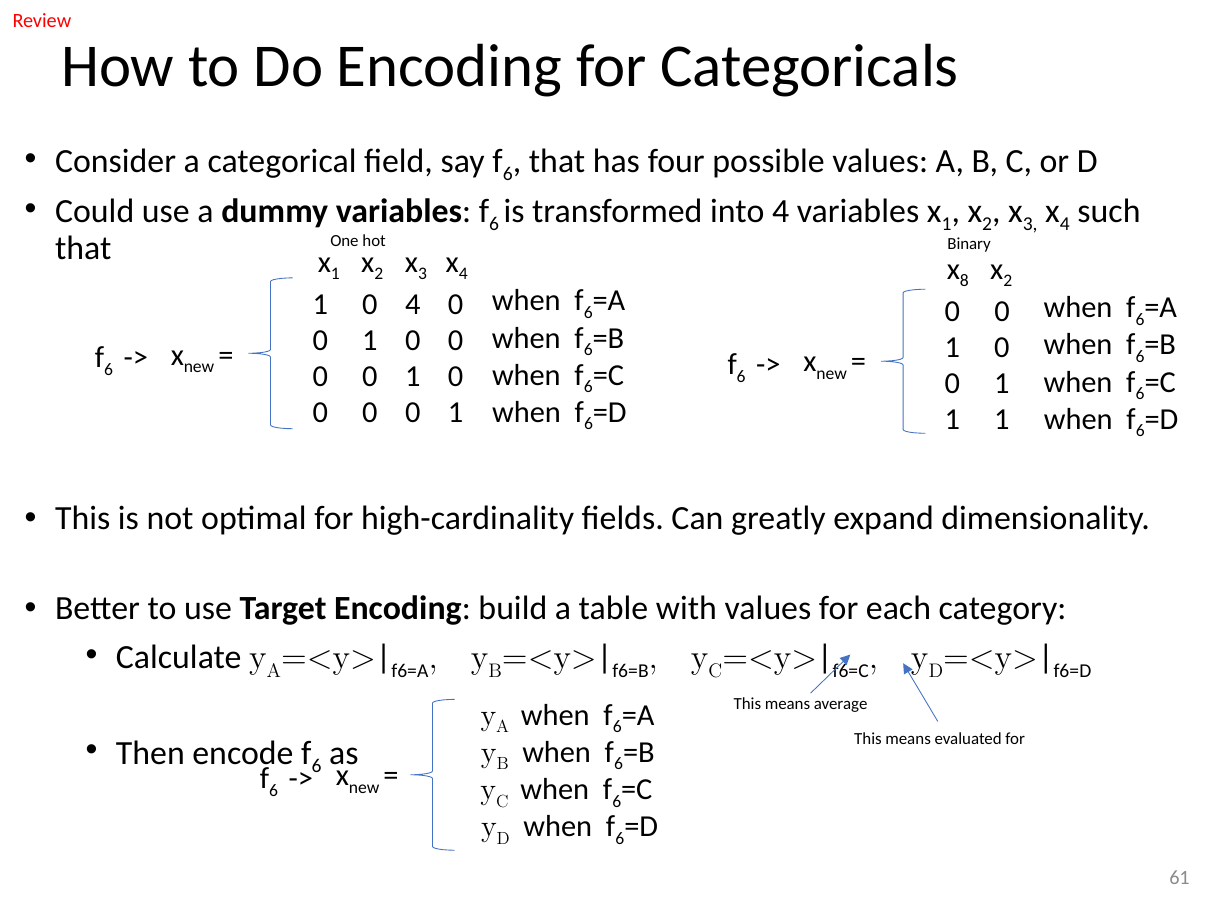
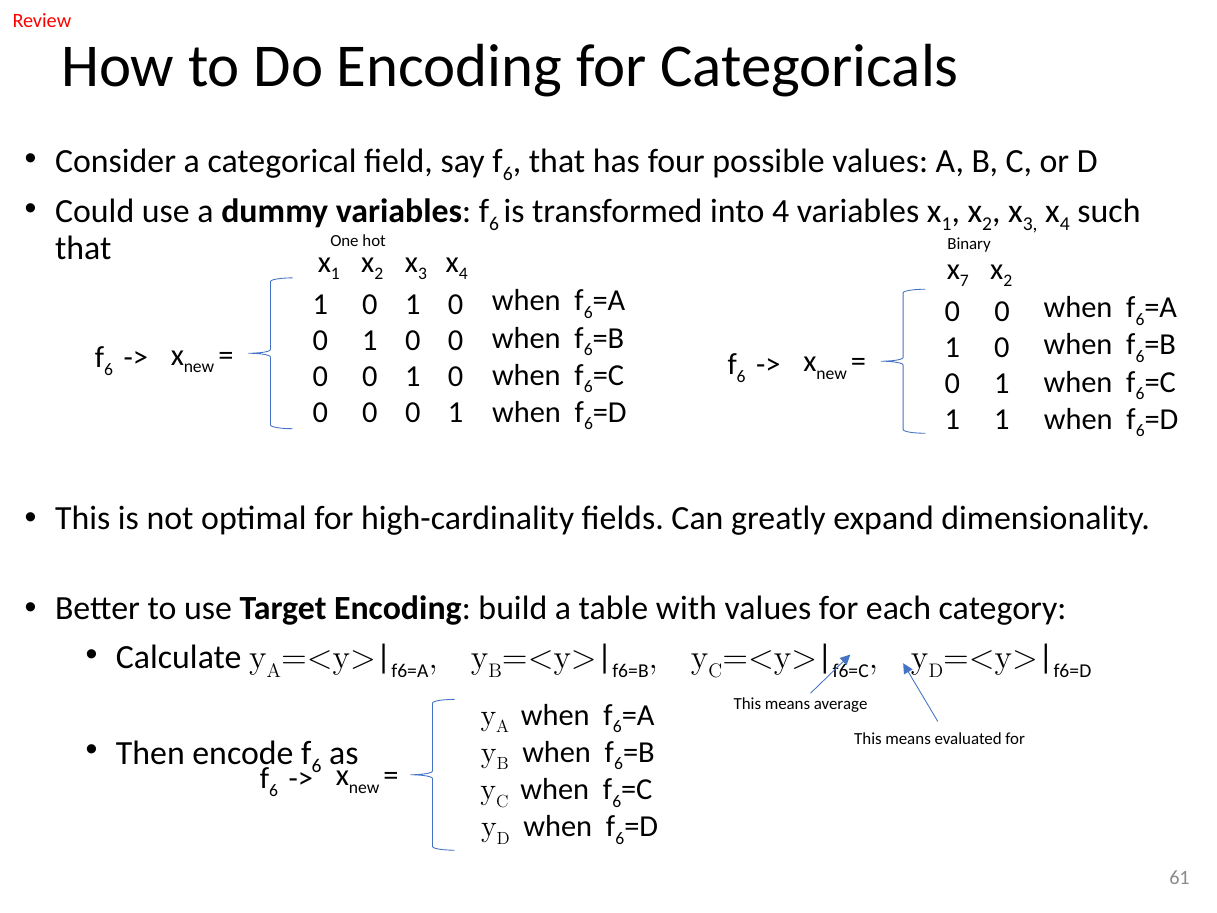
8: 8 -> 7
1 0 4: 4 -> 1
